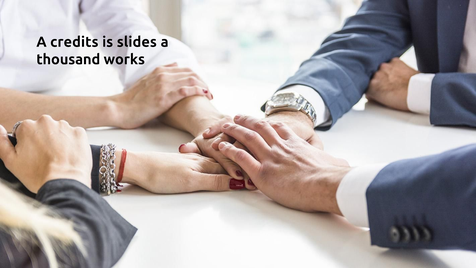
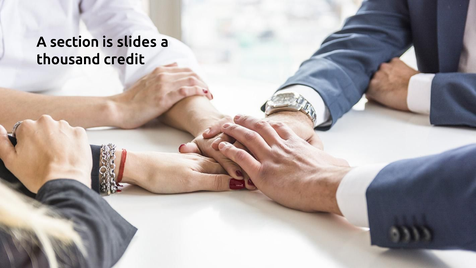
credits: credits -> section
works: works -> credit
